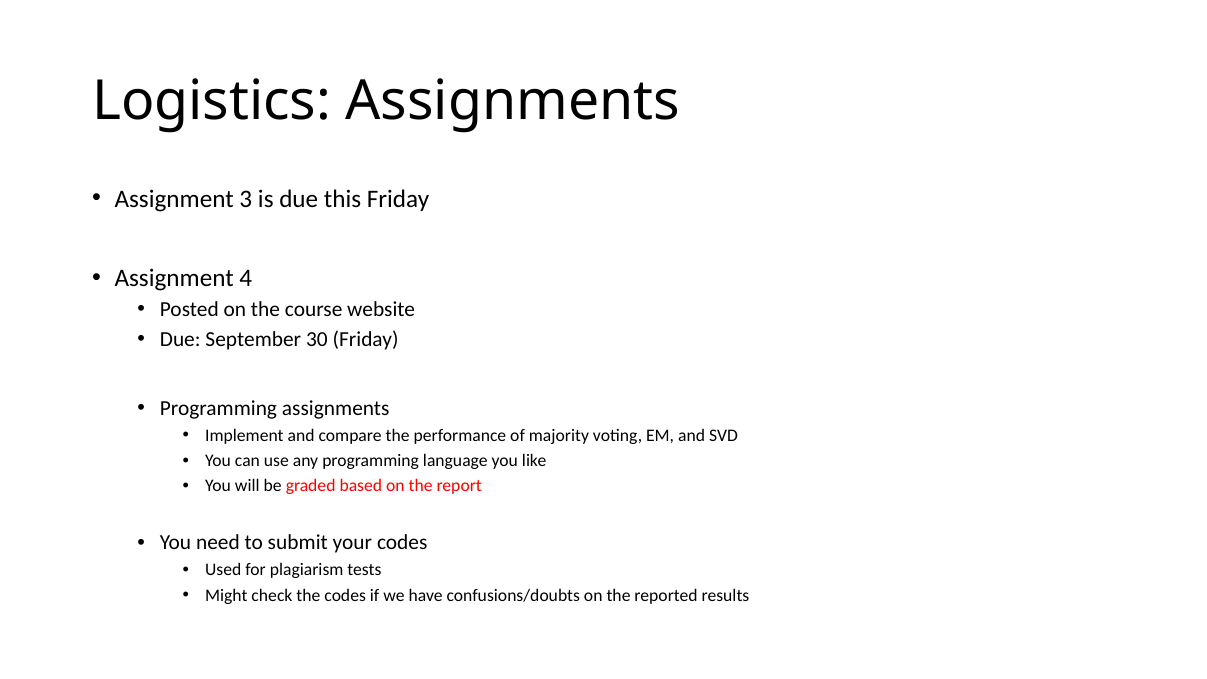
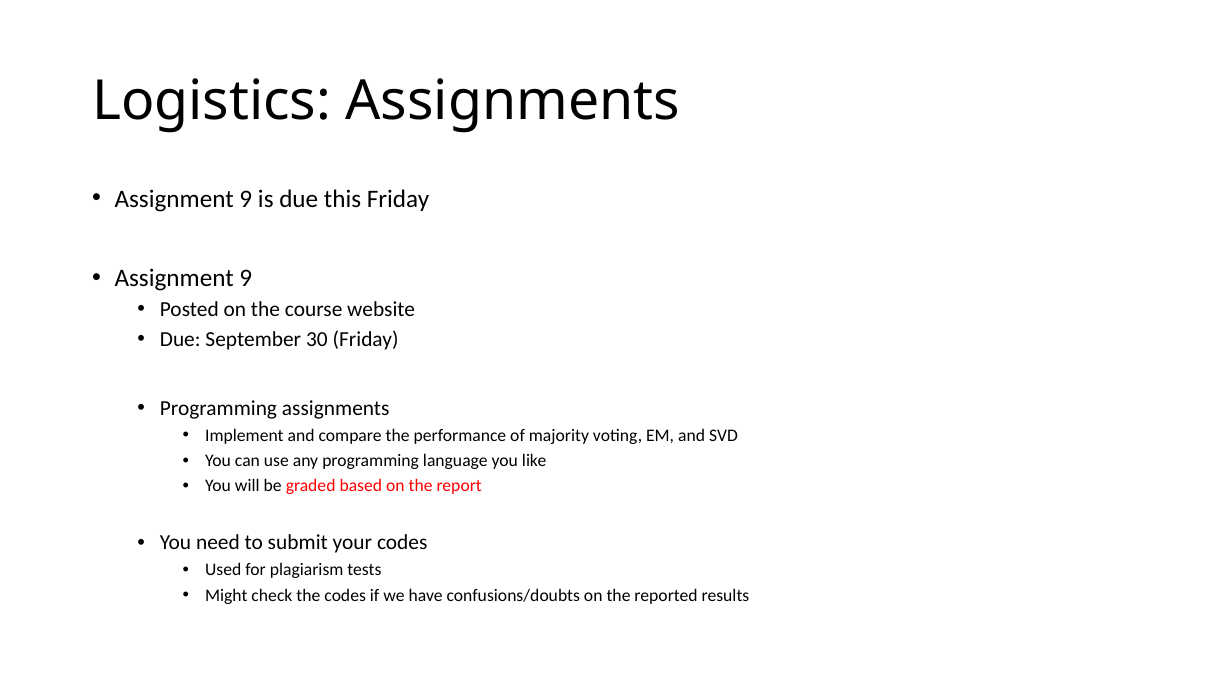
3 at (246, 199): 3 -> 9
4 at (246, 278): 4 -> 9
